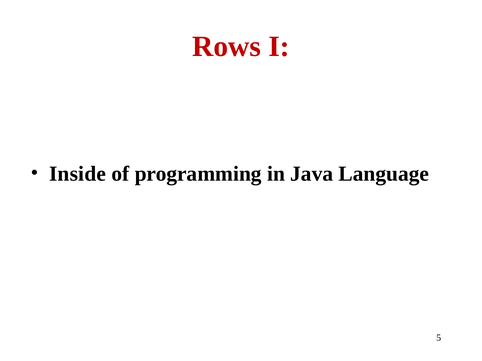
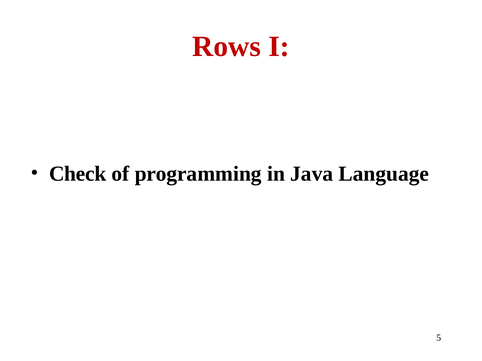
Inside: Inside -> Check
